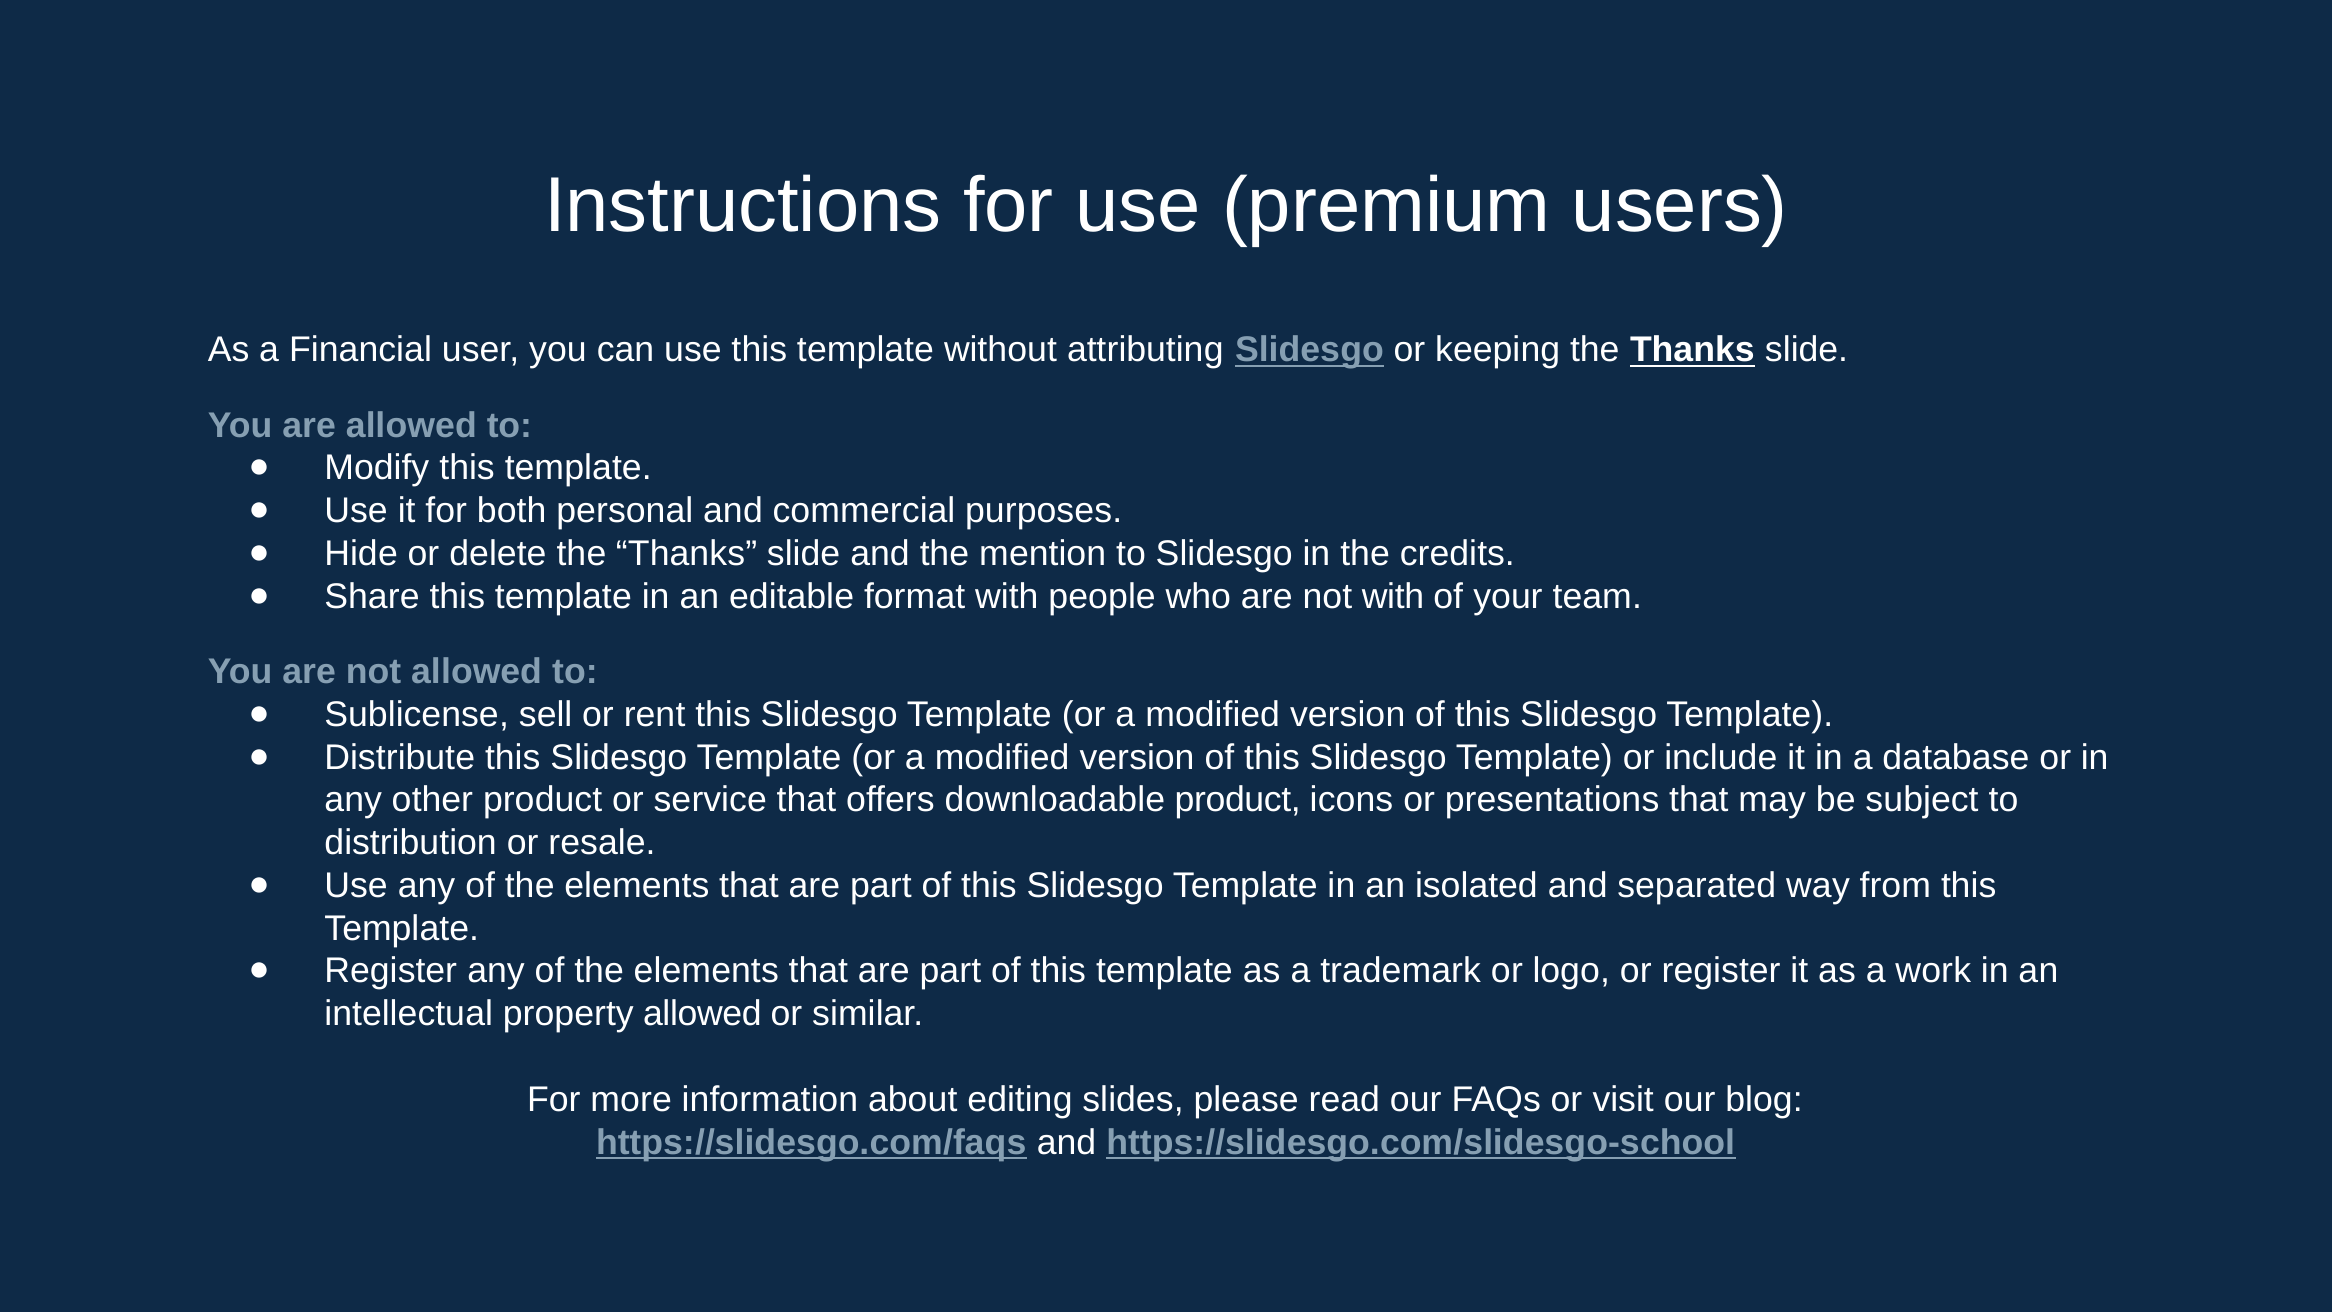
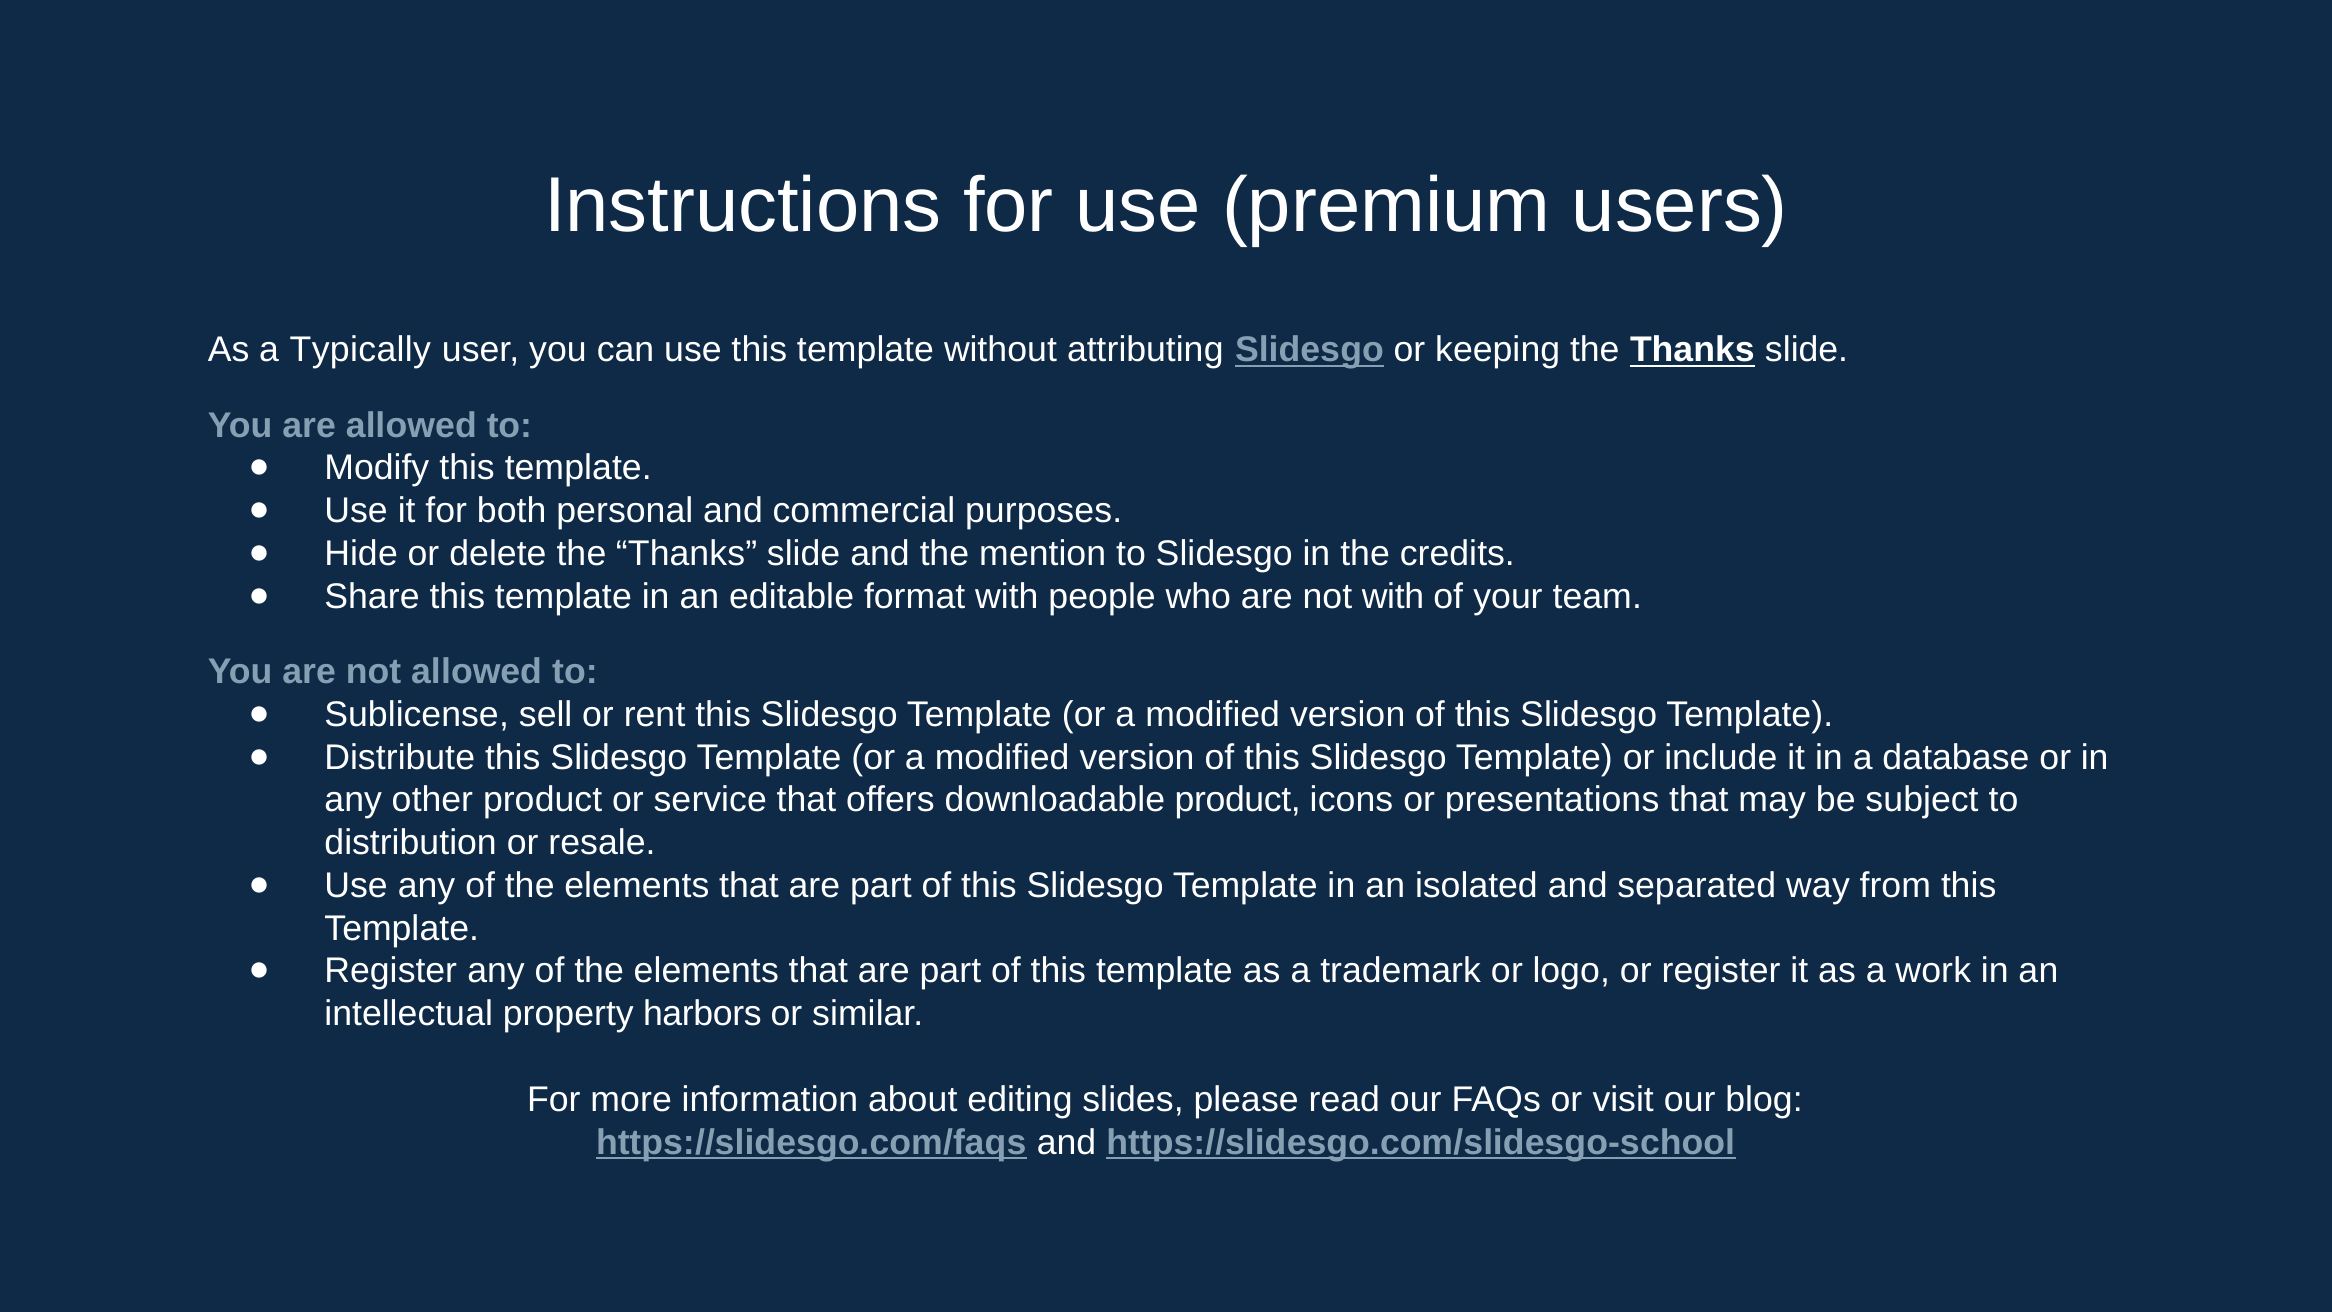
Financial: Financial -> Typically
property allowed: allowed -> harbors
